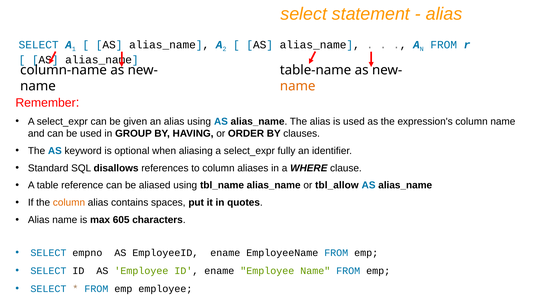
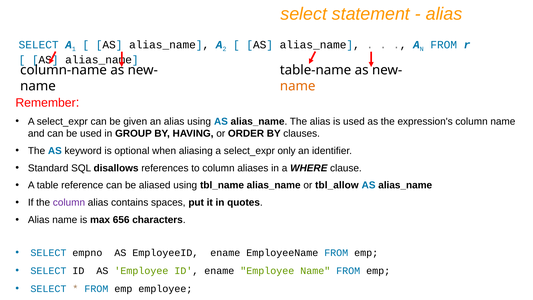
fully: fully -> only
column at (69, 203) colour: orange -> purple
605: 605 -> 656
